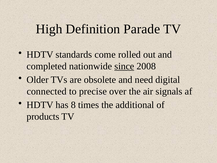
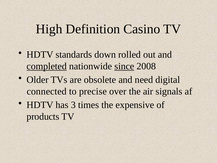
Parade: Parade -> Casino
come: come -> down
completed underline: none -> present
8: 8 -> 3
additional: additional -> expensive
